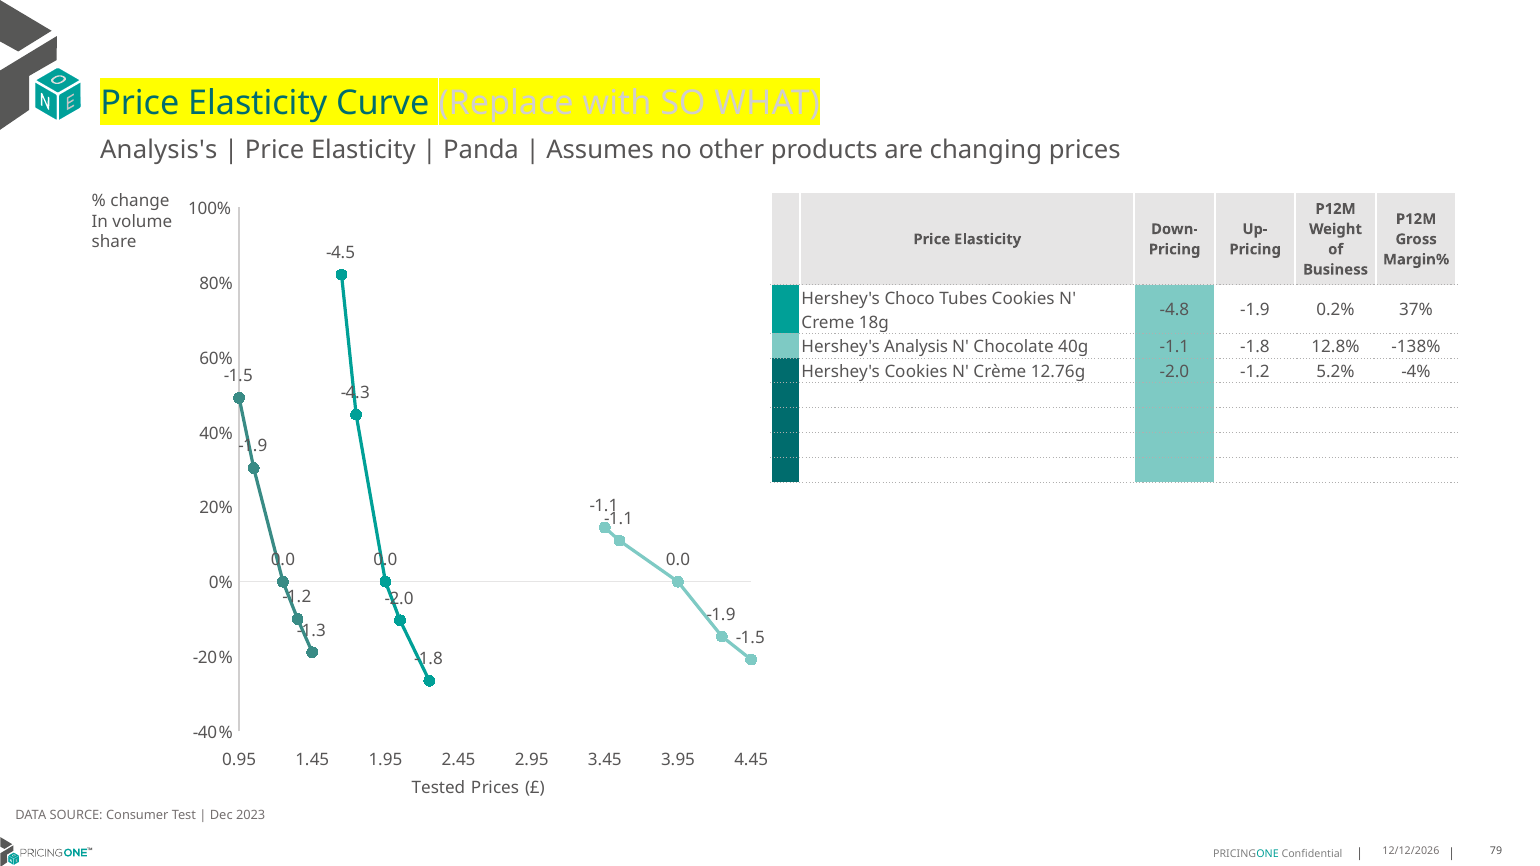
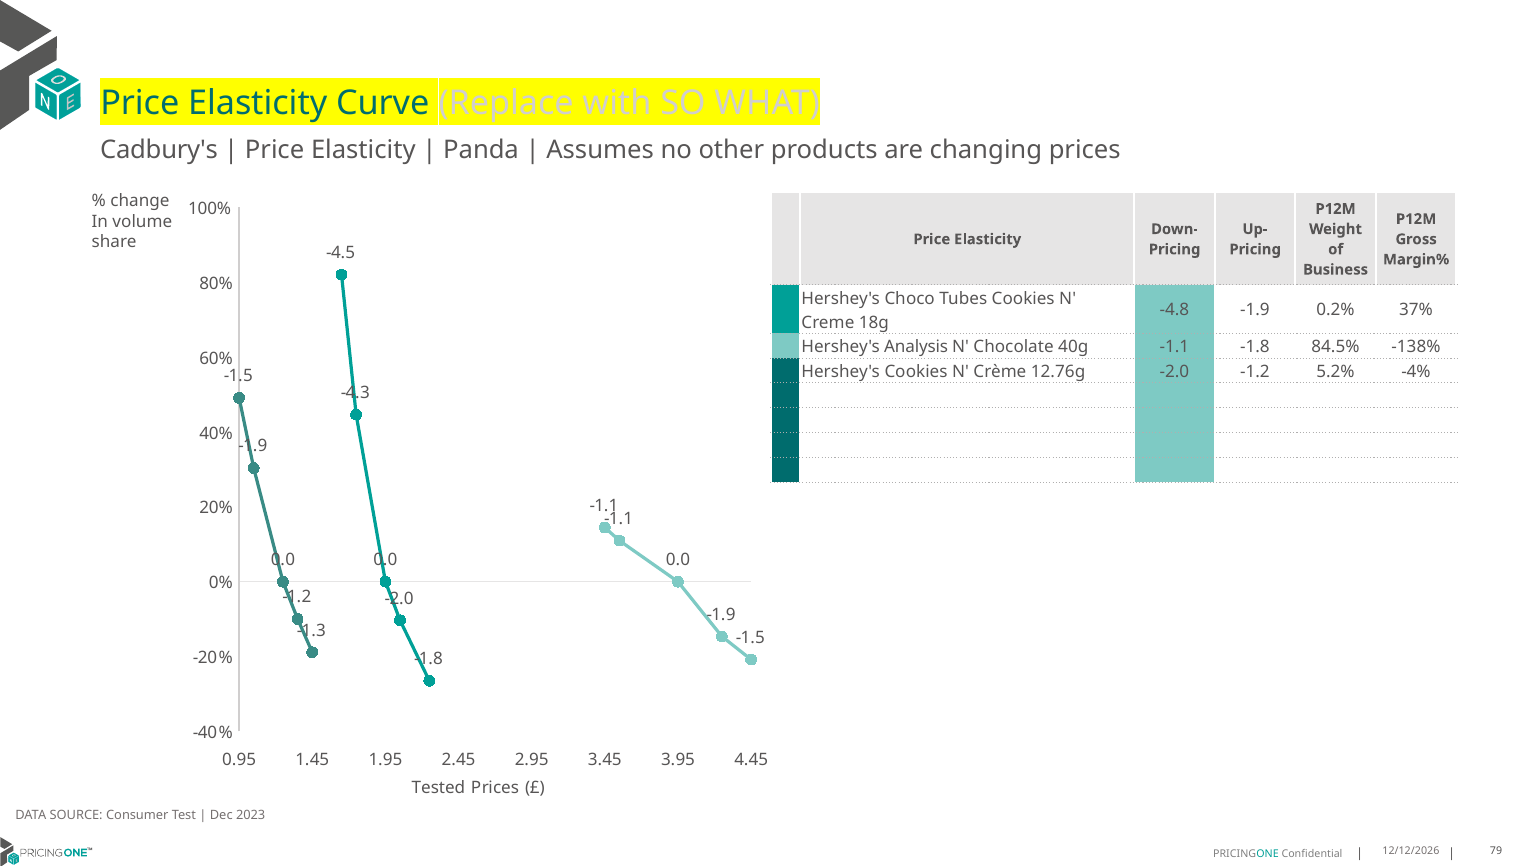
Analysis's: Analysis's -> Cadbury's
12.8%: 12.8% -> 84.5%
